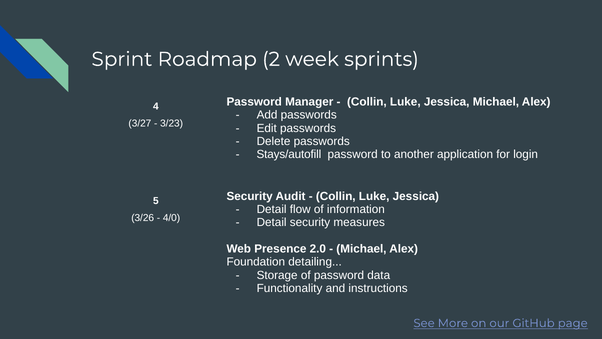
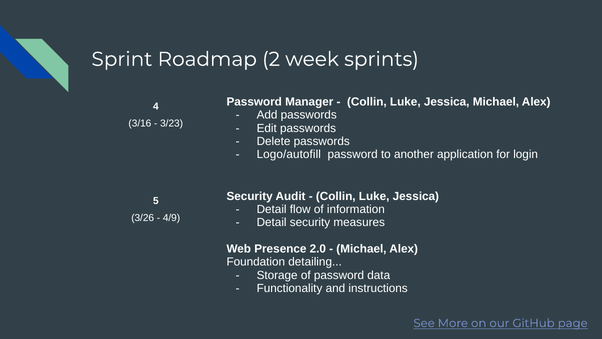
3/27: 3/27 -> 3/16
Stays/autofill: Stays/autofill -> Logo/autofill
4/0: 4/0 -> 4/9
